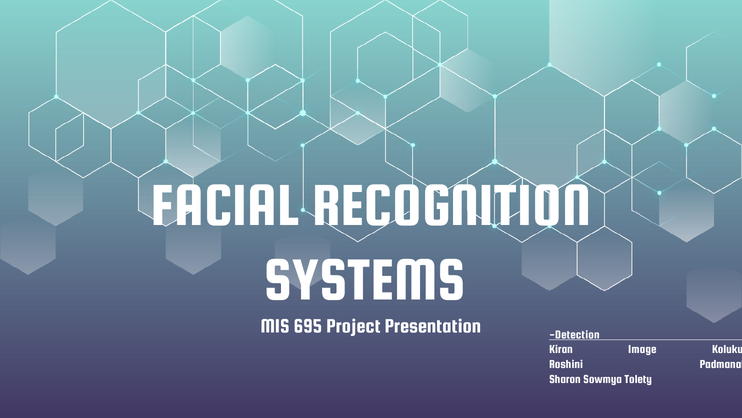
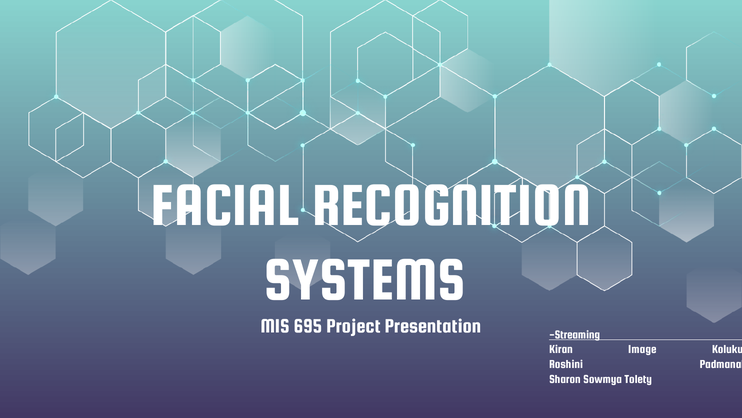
Detection: Detection -> Streaming
